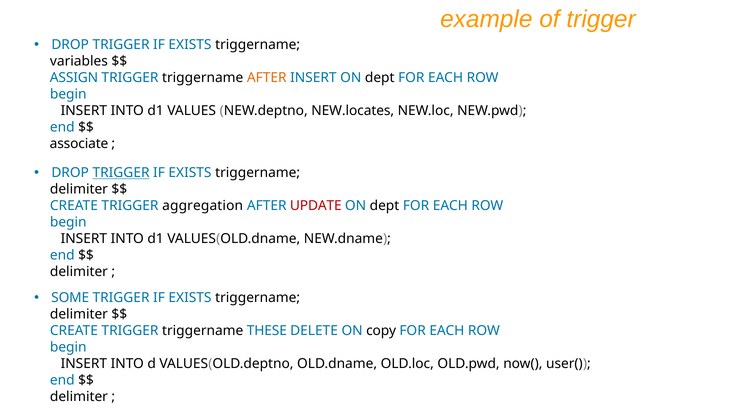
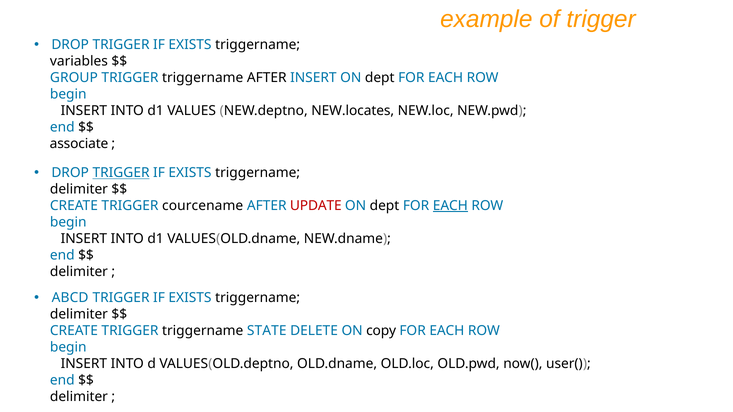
ASSIGN: ASSIGN -> GROUP
AFTER at (267, 78) colour: orange -> black
aggregation: aggregation -> courcename
EACH at (450, 206) underline: none -> present
SOME: SOME -> ABCD
THESE: THESE -> STATE
